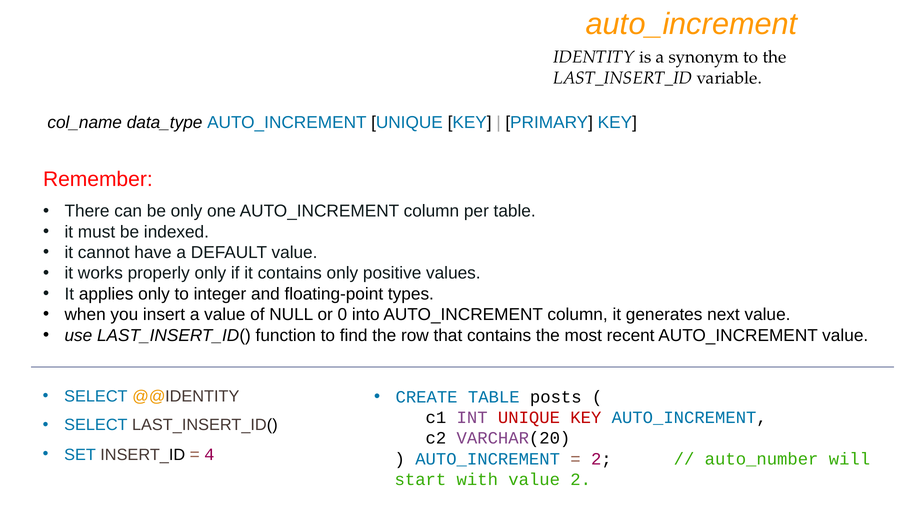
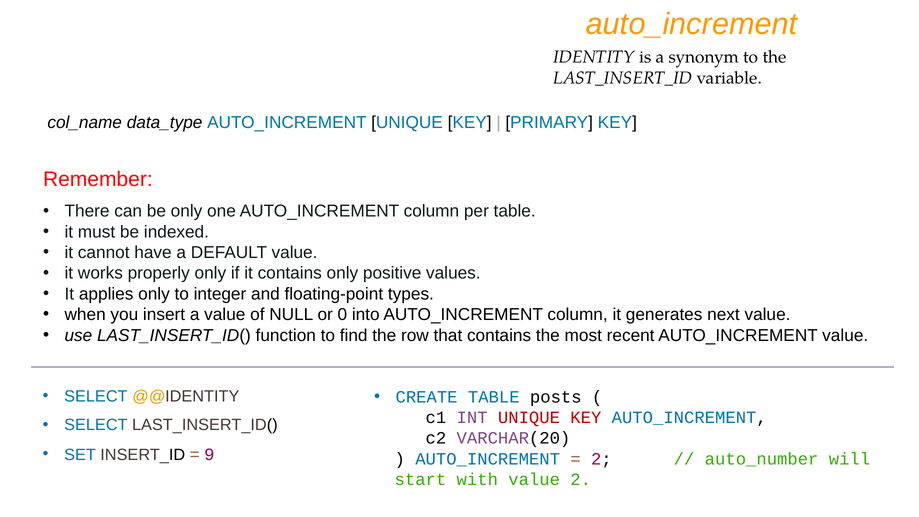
4: 4 -> 9
